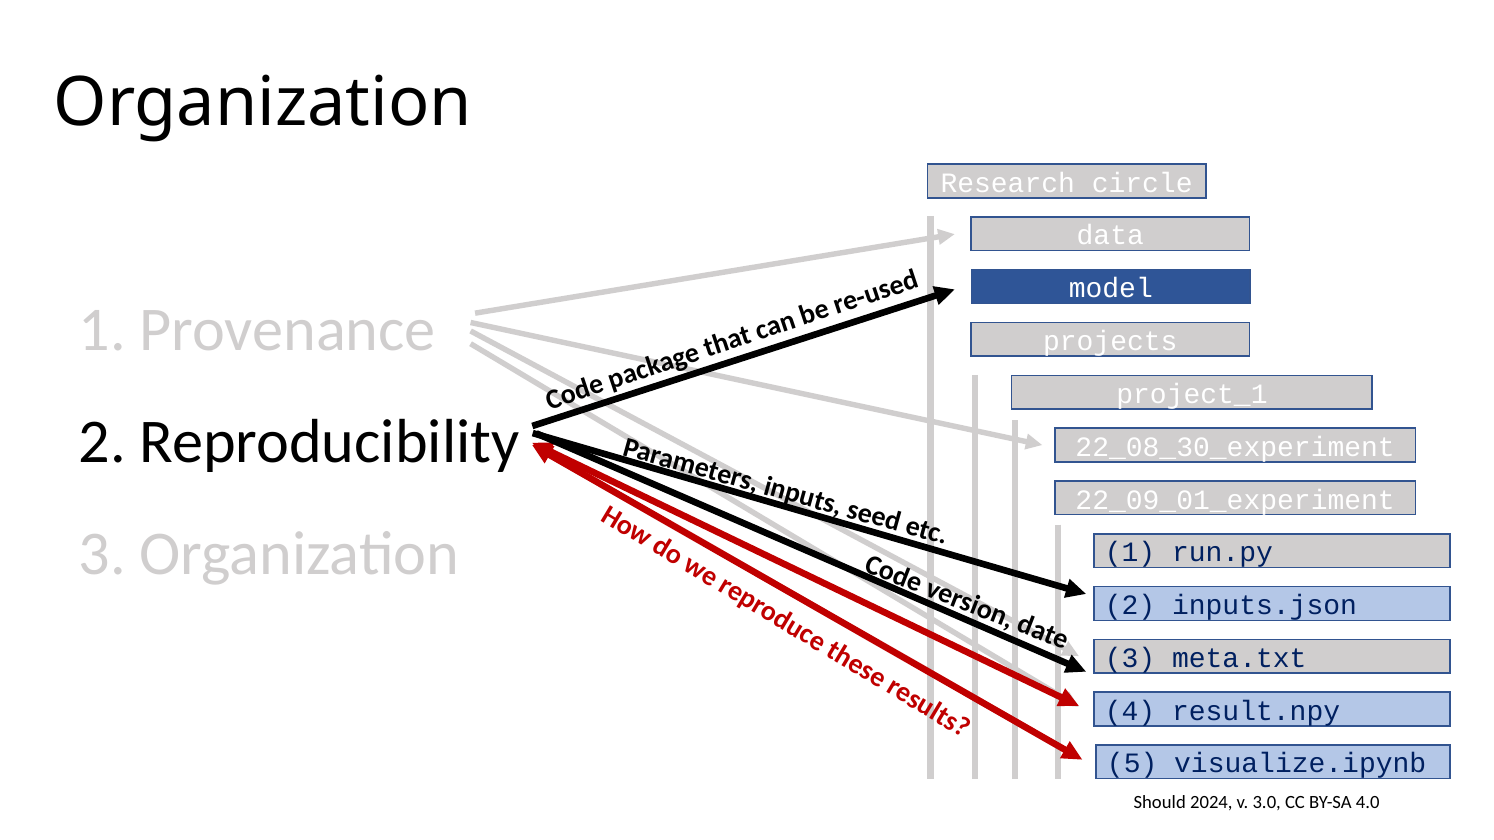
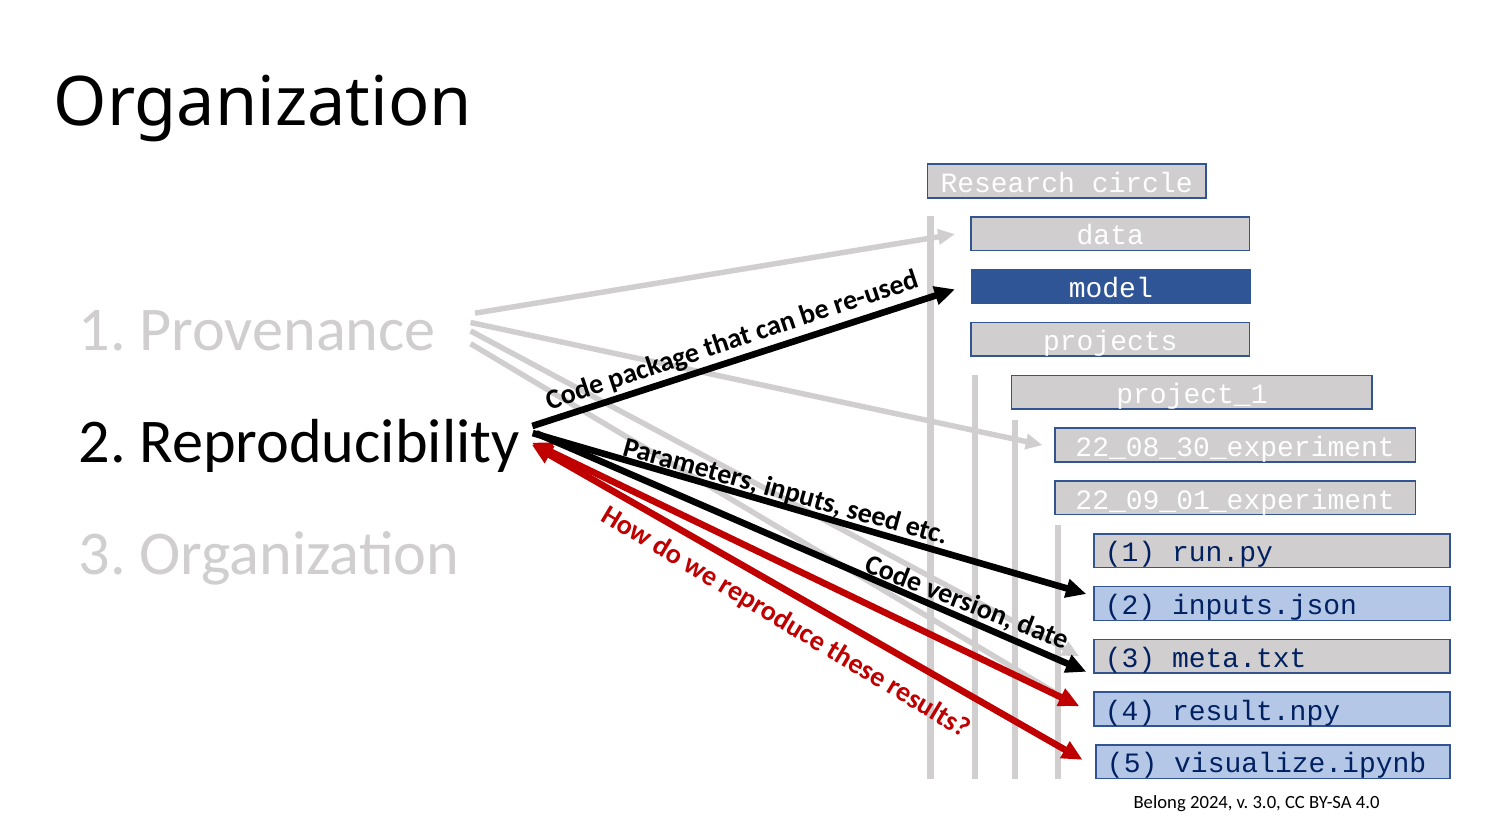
Should: Should -> Belong
